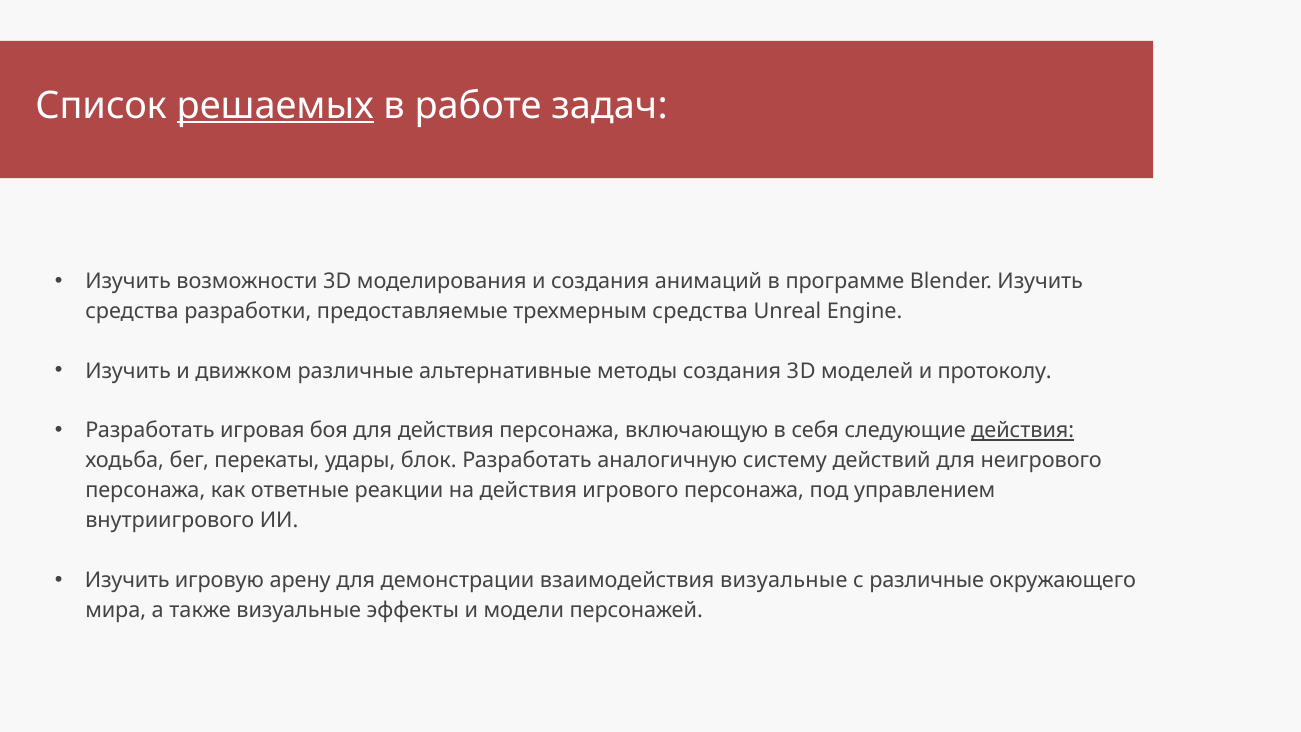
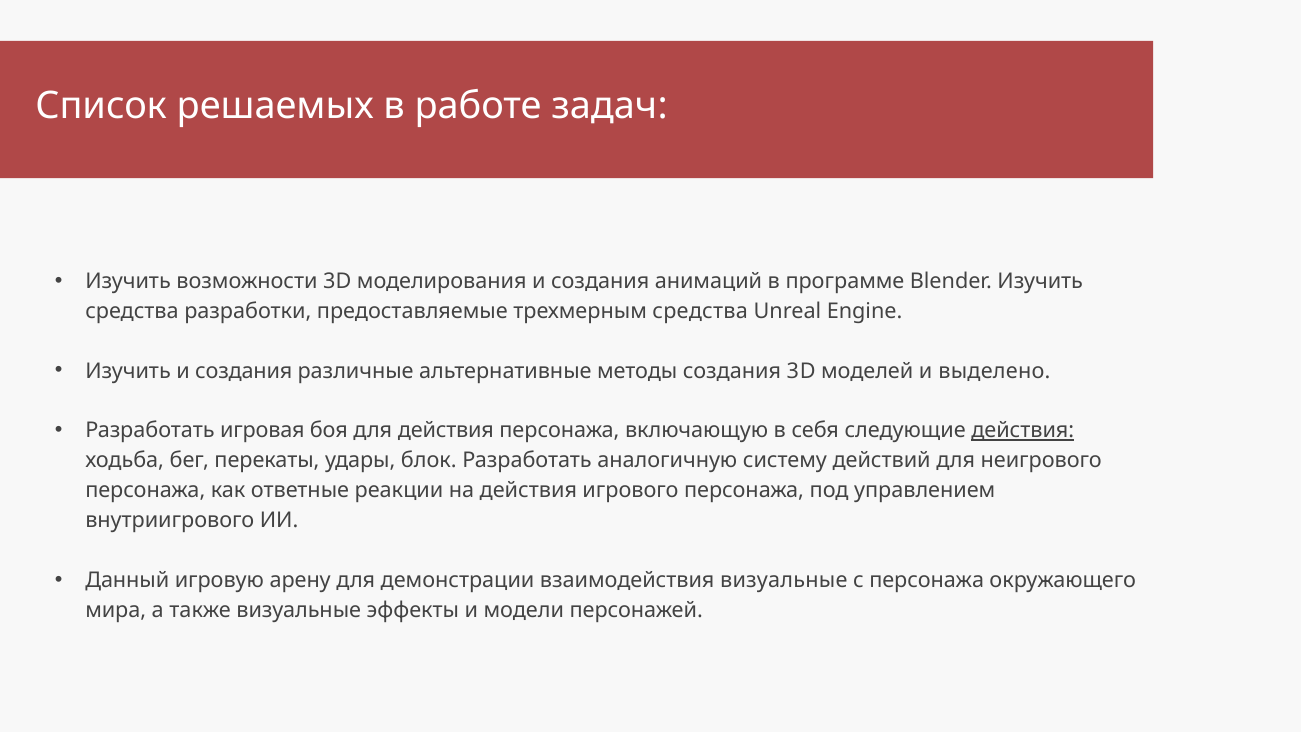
решаемых underline: present -> none
Изучить и движком: движком -> создания
протоколу: протоколу -> выделено
Изучить at (127, 580): Изучить -> Данный
с различные: различные -> персонажа
